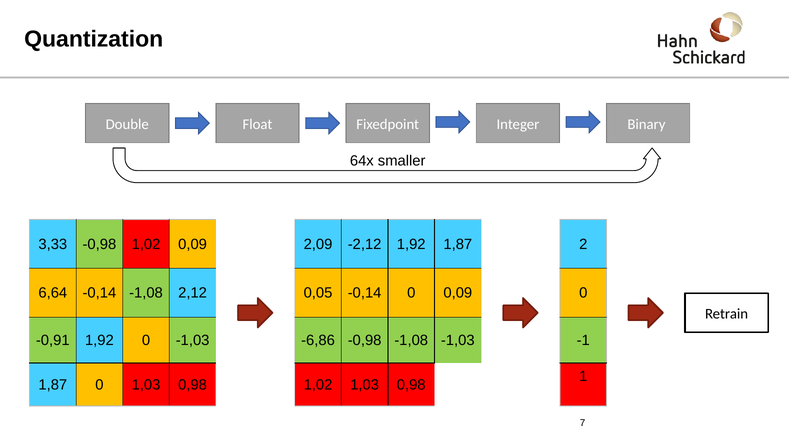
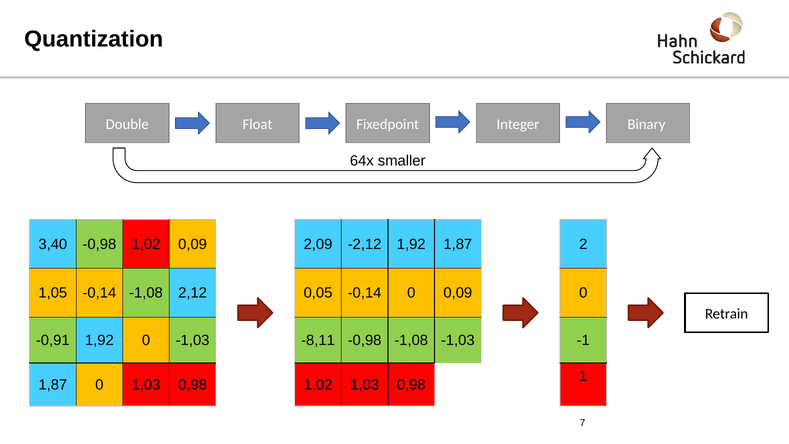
3,33: 3,33 -> 3,40
6,64: 6,64 -> 1,05
-6,86: -6,86 -> -8,11
